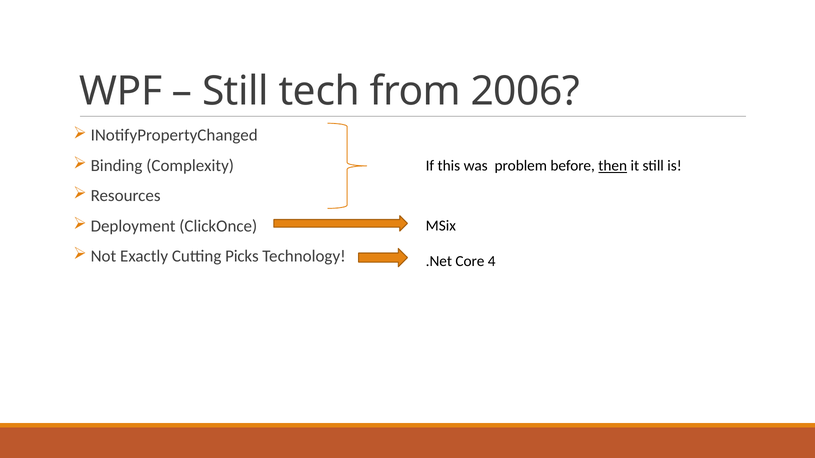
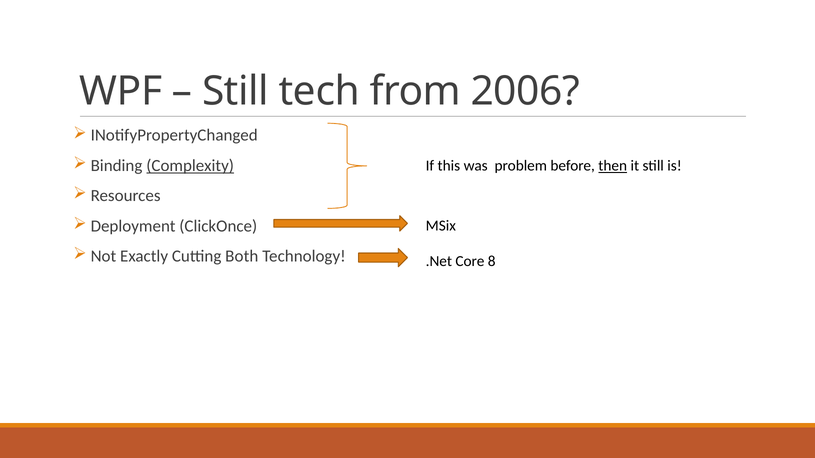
Complexity underline: none -> present
Picks: Picks -> Both
4: 4 -> 8
